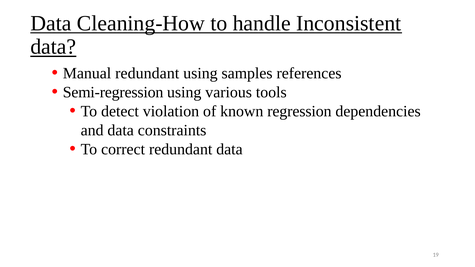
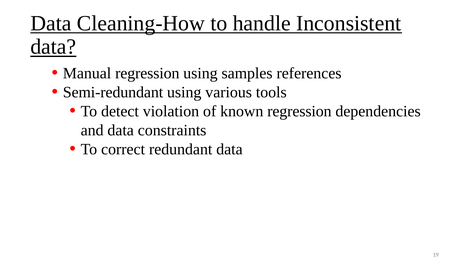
Manual redundant: redundant -> regression
Semi-regression: Semi-regression -> Semi-redundant
